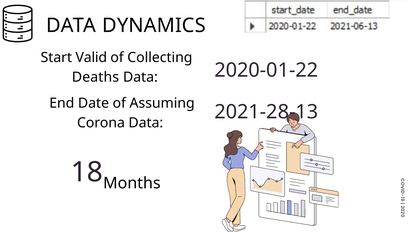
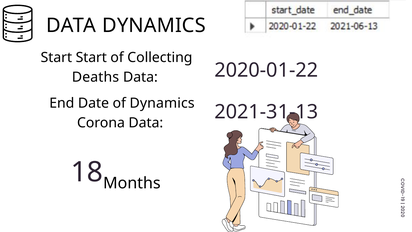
Start Valid: Valid -> Start
of Assuming: Assuming -> Dynamics
2021-28-13: 2021-28-13 -> 2021-31-13
